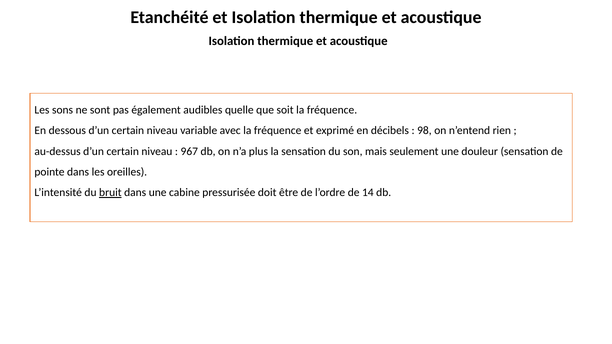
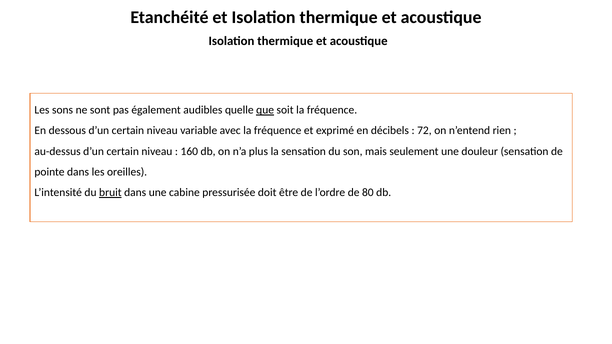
que underline: none -> present
98: 98 -> 72
967: 967 -> 160
14: 14 -> 80
